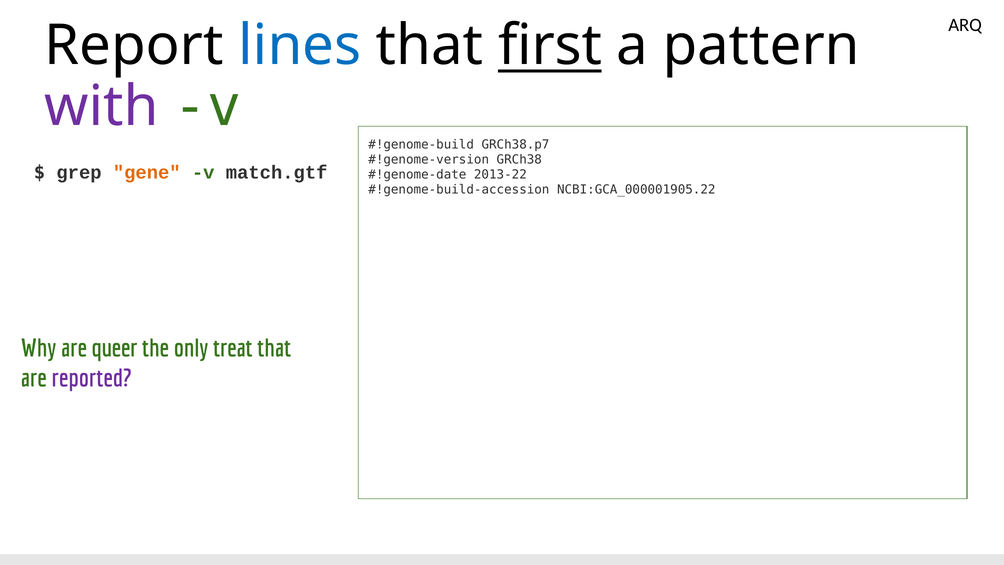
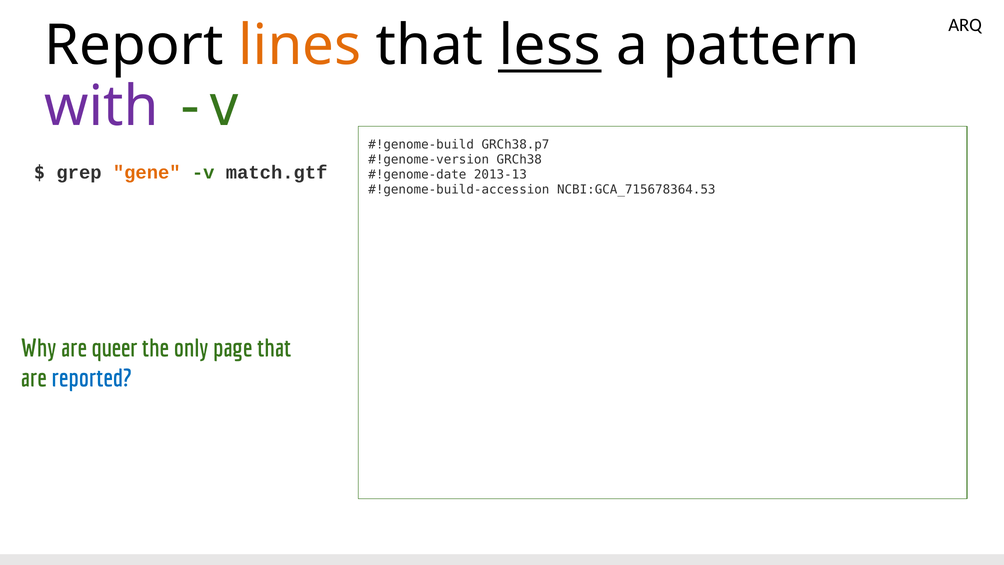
lines colour: blue -> orange
first: first -> less
2013-22: 2013-22 -> 2013-13
NCBI:GCA_000001905.22: NCBI:GCA_000001905.22 -> NCBI:GCA_715678364.53
treat: treat -> page
reported colour: purple -> blue
